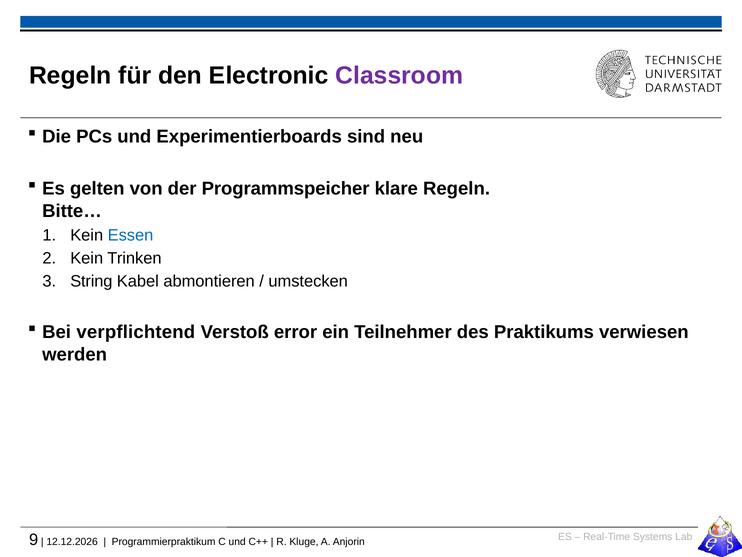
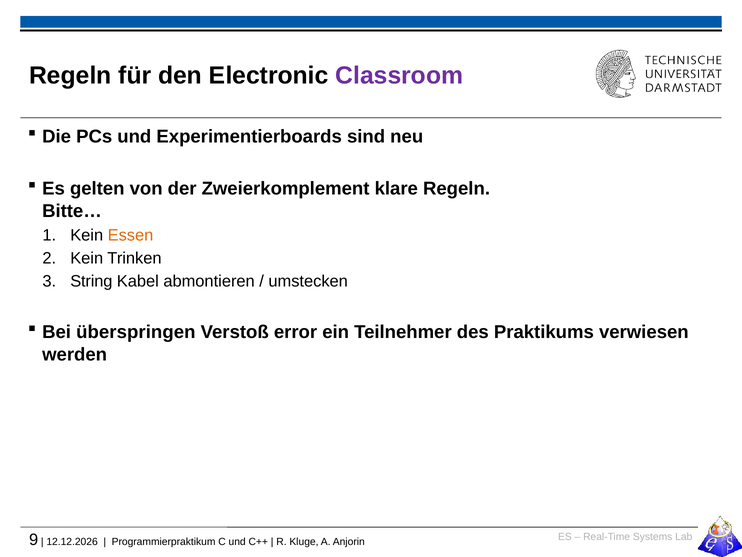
Programmspeicher: Programmspeicher -> Zweierkomplement
Essen colour: blue -> orange
verpflichtend: verpflichtend -> überspringen
